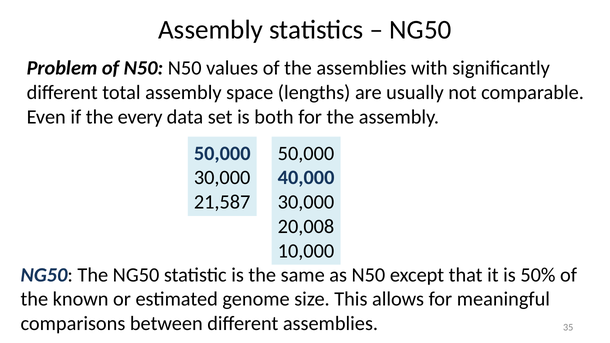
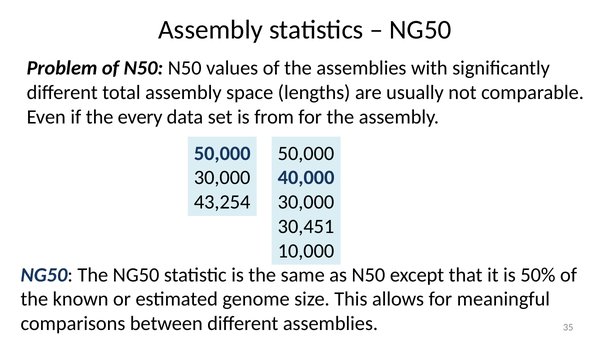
both: both -> from
21,587: 21,587 -> 43,254
20,008: 20,008 -> 30,451
